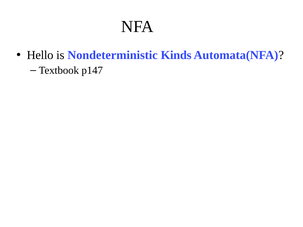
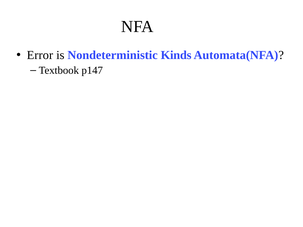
Hello: Hello -> Error
